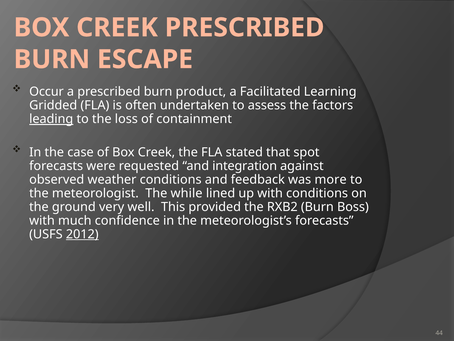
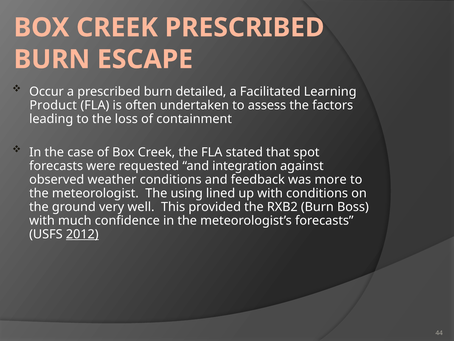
product: product -> detailed
Gridded: Gridded -> Product
leading underline: present -> none
while: while -> using
